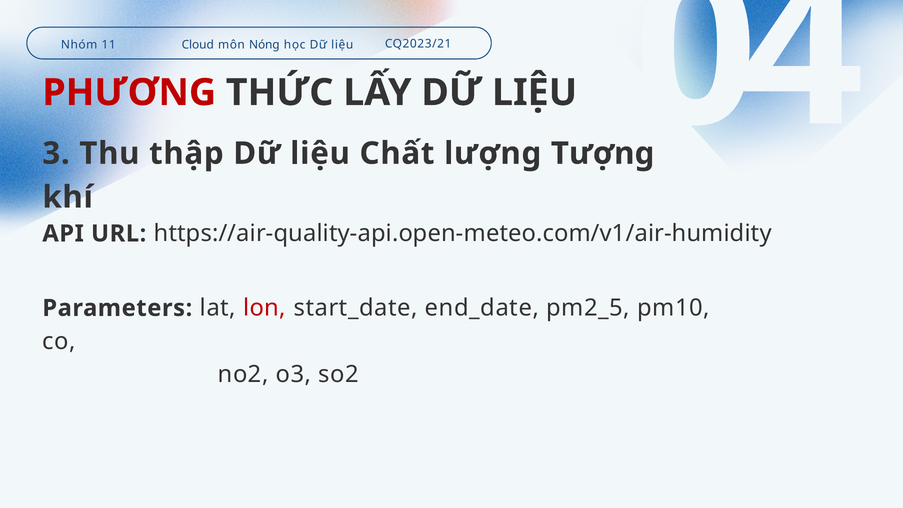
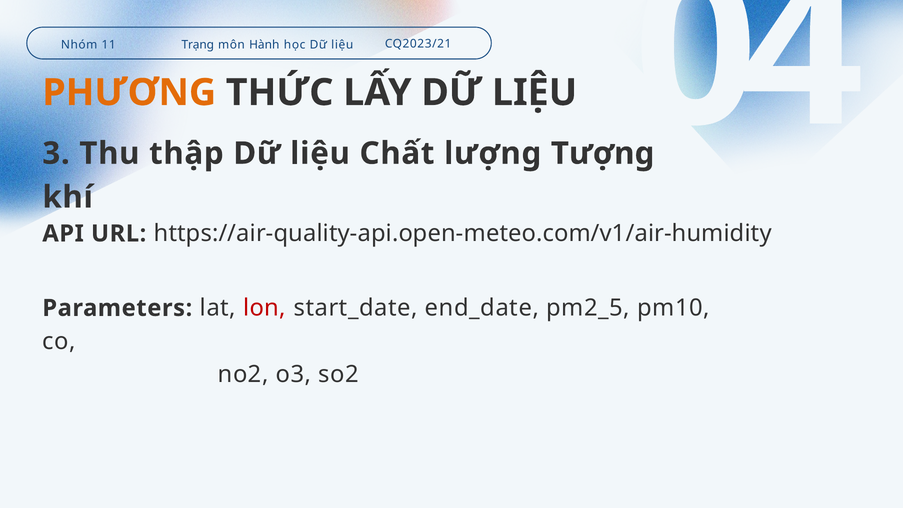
Cloud: Cloud -> Trạng
Nóng: Nóng -> Hành
PHƯƠNG colour: red -> orange
